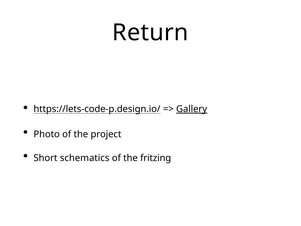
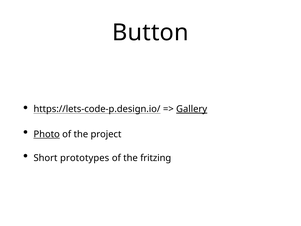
Return: Return -> Button
Photo underline: none -> present
schematics: schematics -> prototypes
